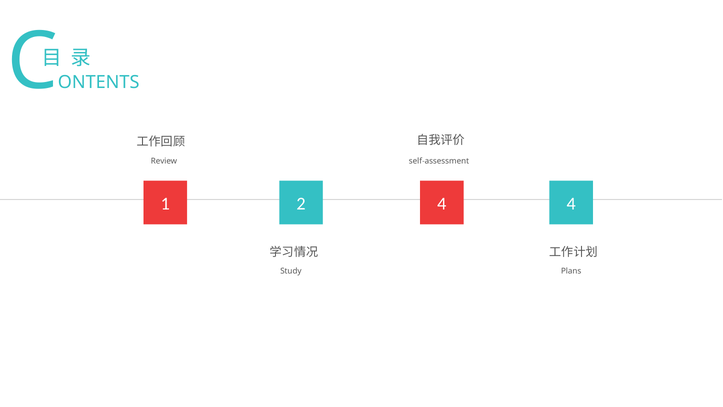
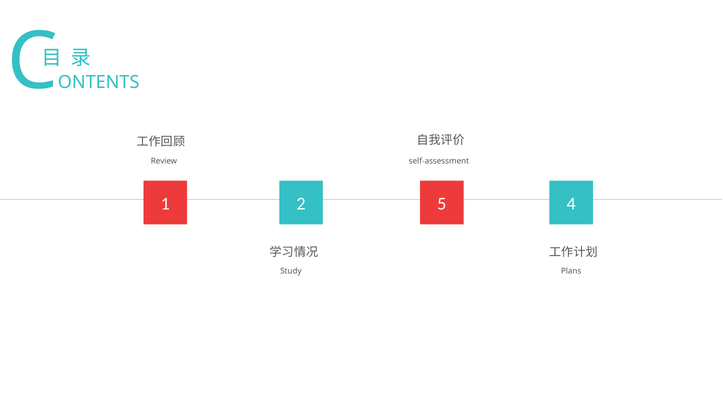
2 4: 4 -> 5
